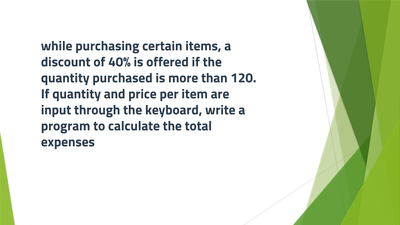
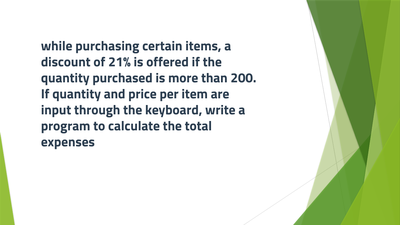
40%: 40% -> 21%
120: 120 -> 200
